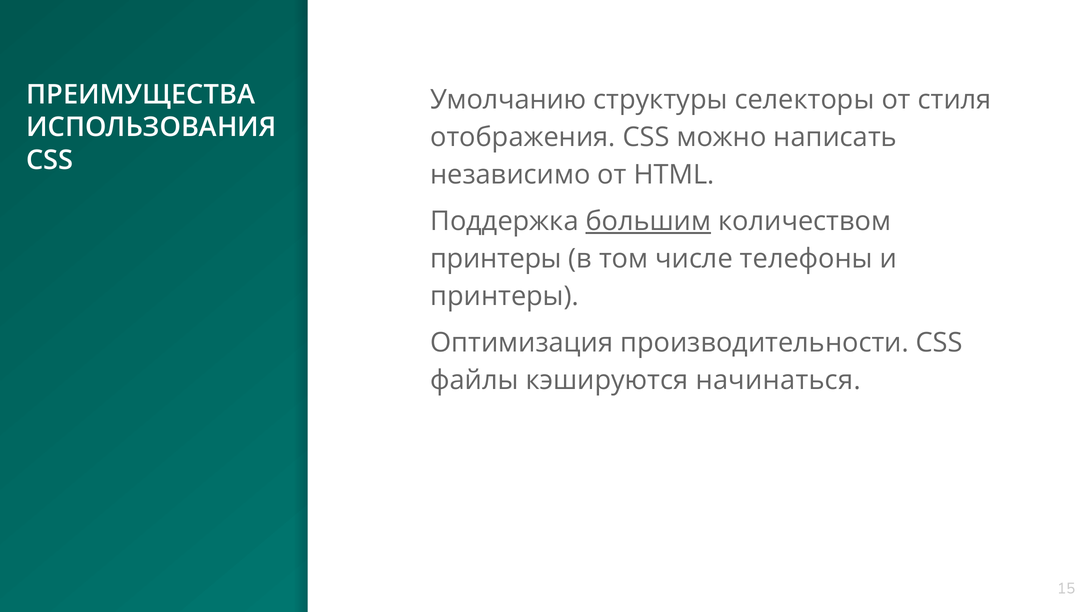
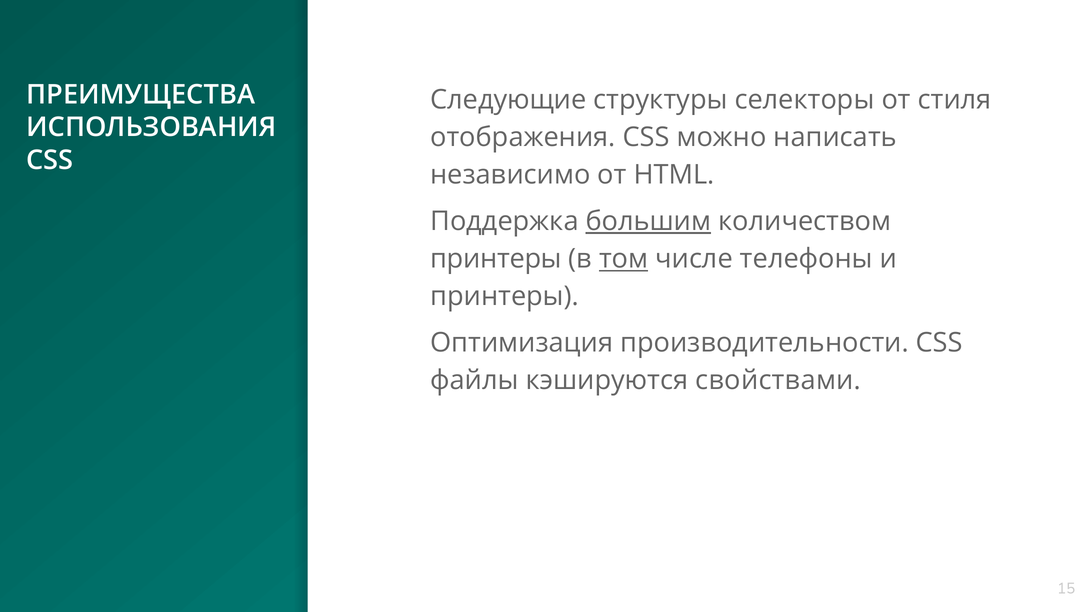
Умолчанию: Умолчанию -> Следующие
том underline: none -> present
начинаться: начинаться -> свойствами
